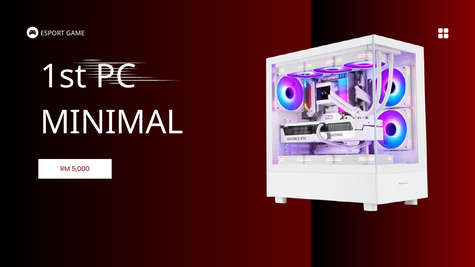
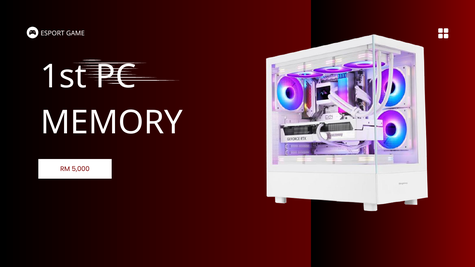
MINIMAL: MINIMAL -> MEMORY
